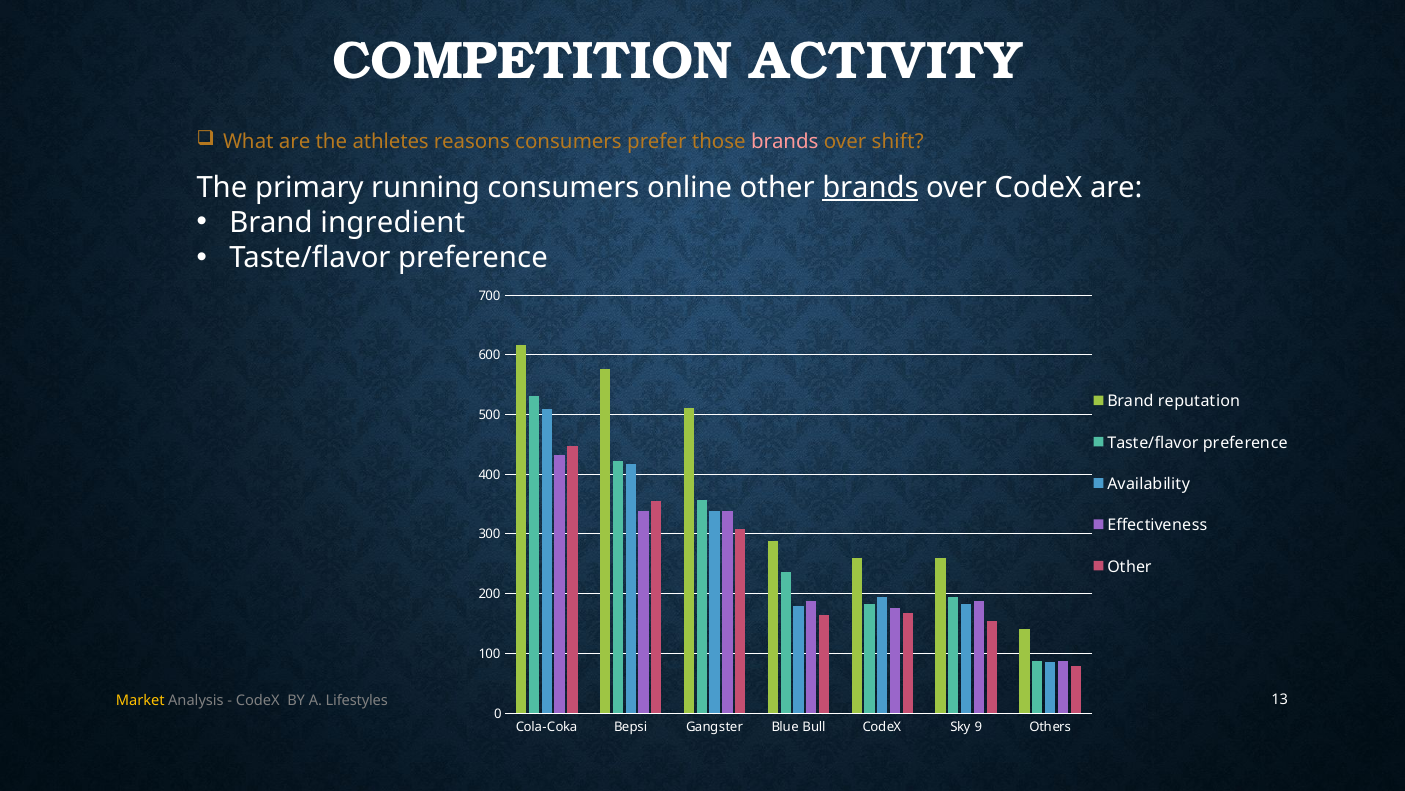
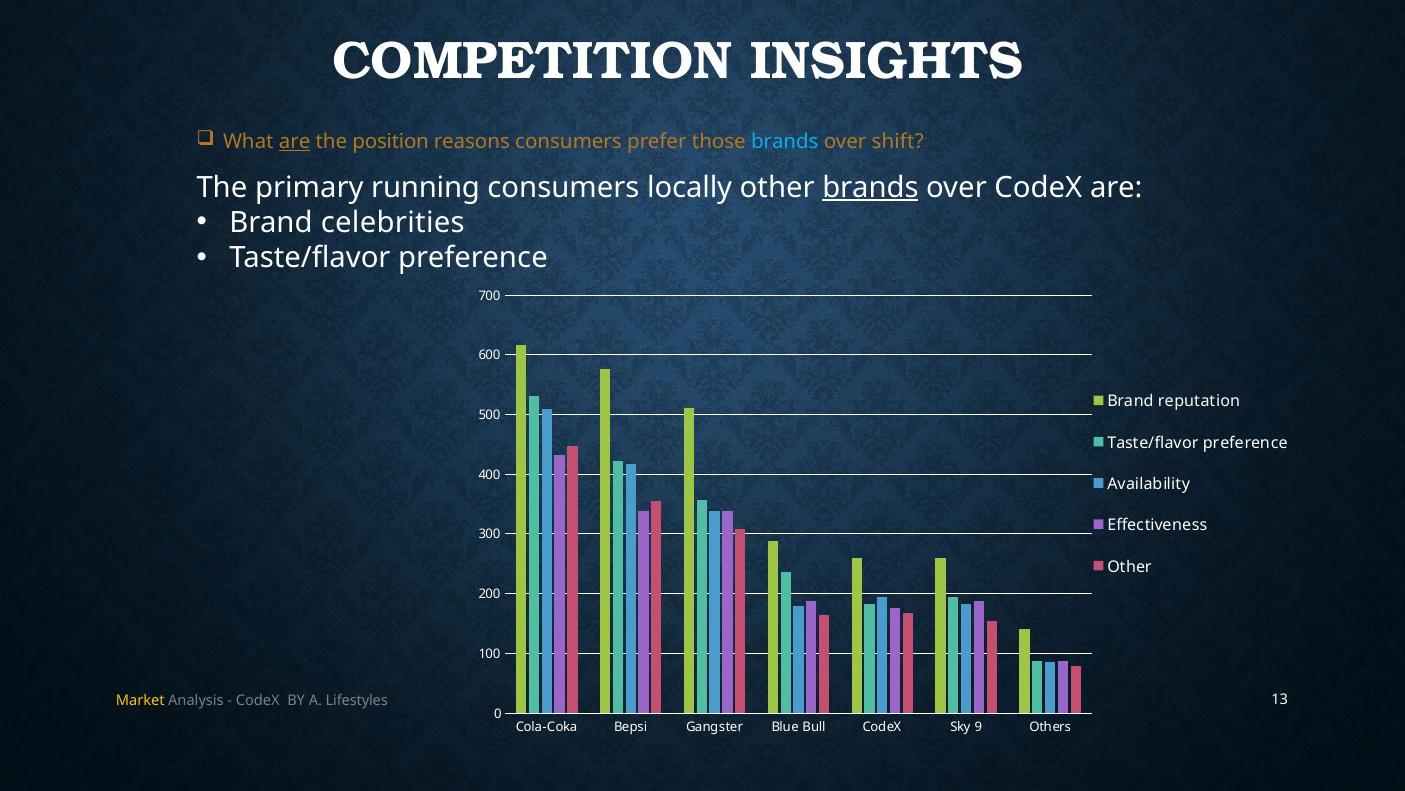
ACTIVITY: ACTIVITY -> INSIGHTS
are at (295, 142) underline: none -> present
athletes: athletes -> position
brands at (785, 142) colour: pink -> light blue
online: online -> locally
ingredient: ingredient -> celebrities
